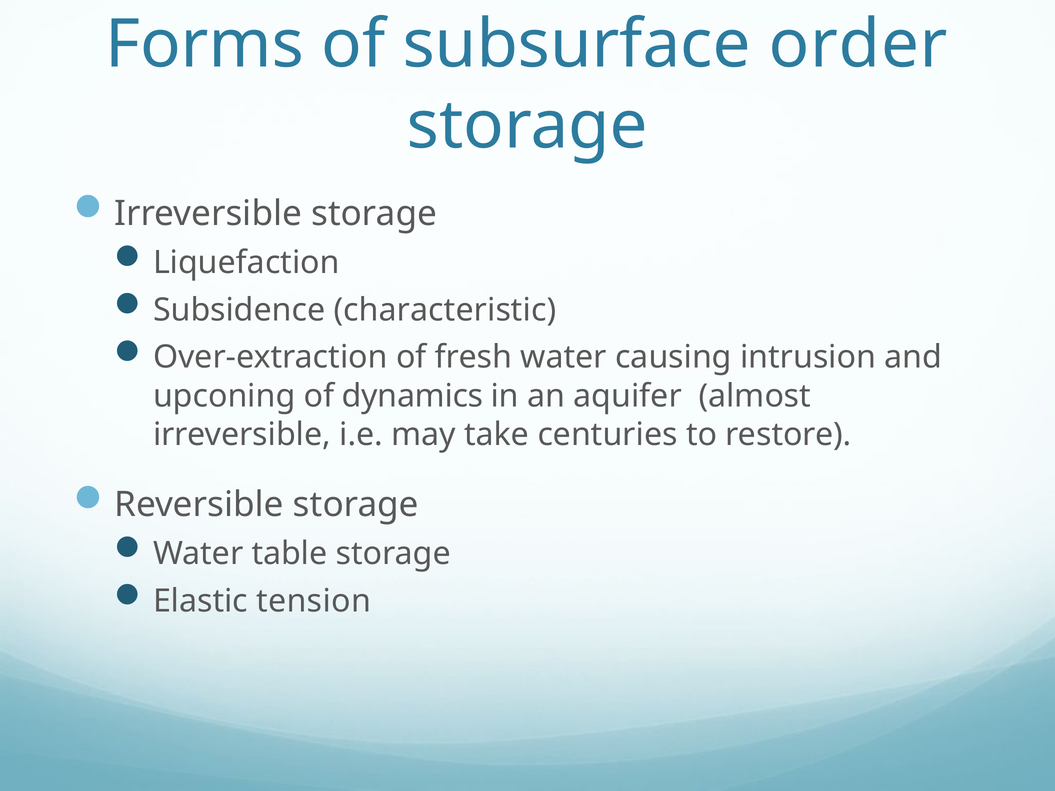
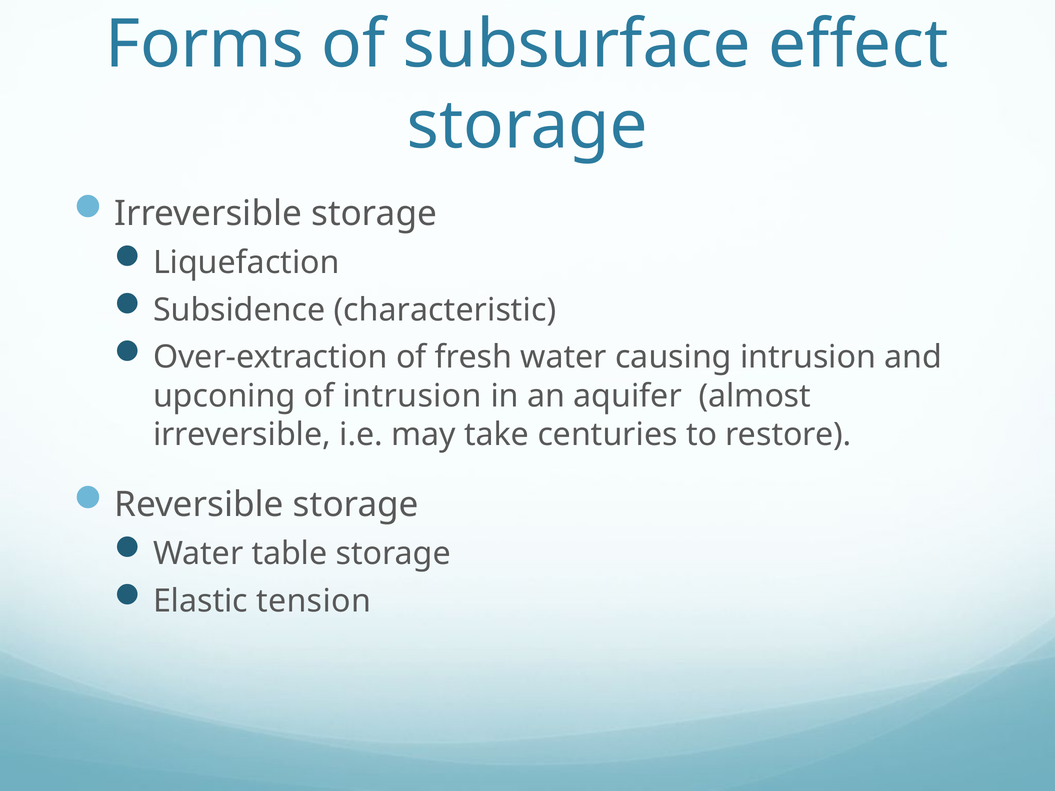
order: order -> effect
of dynamics: dynamics -> intrusion
